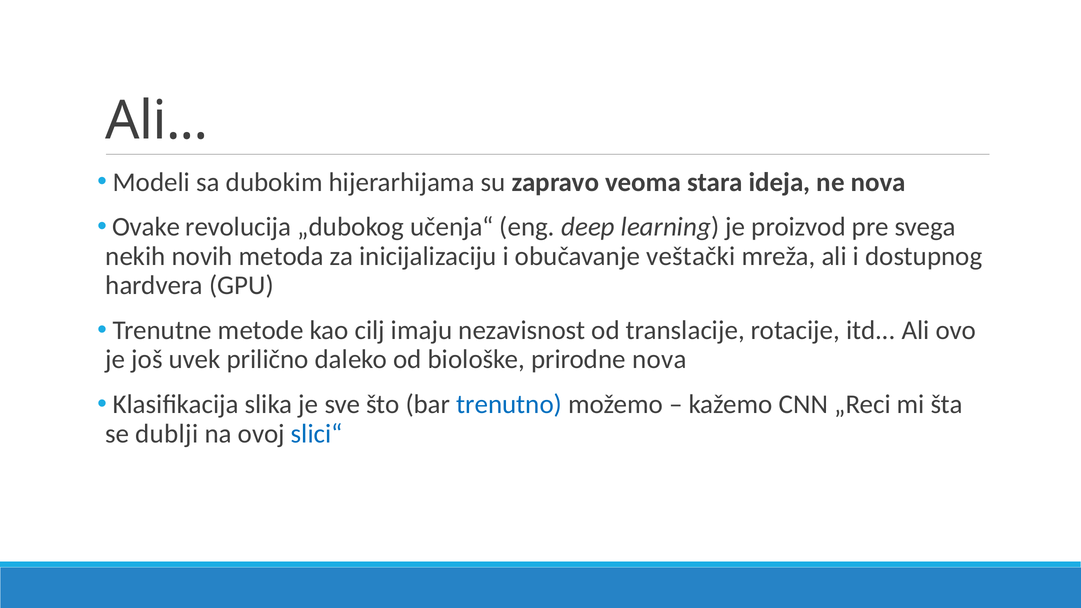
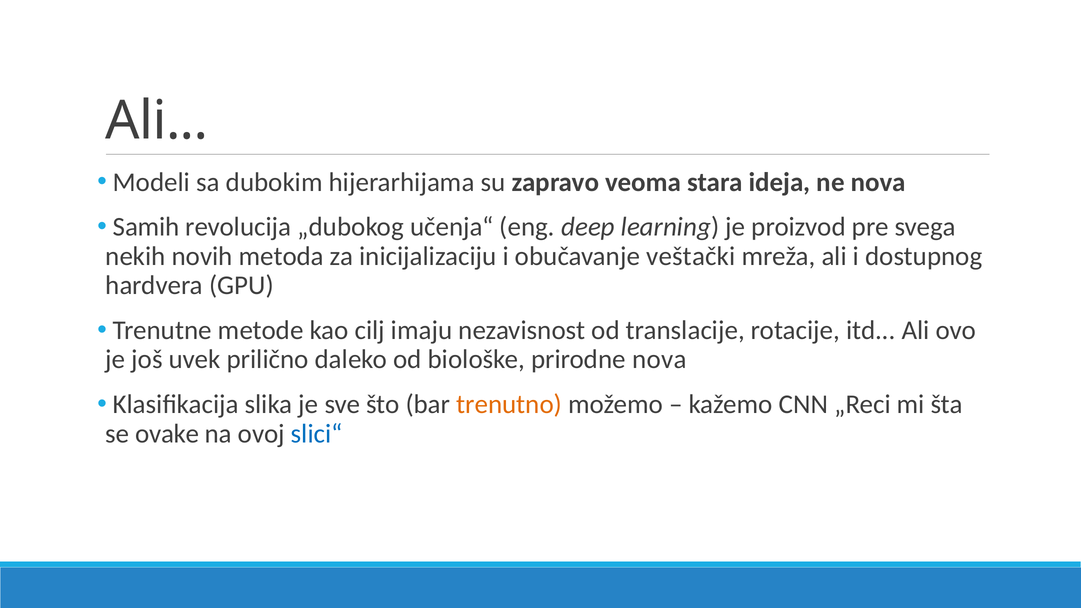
Ovake: Ovake -> Samih
trenutno colour: blue -> orange
dublji: dublji -> ovake
